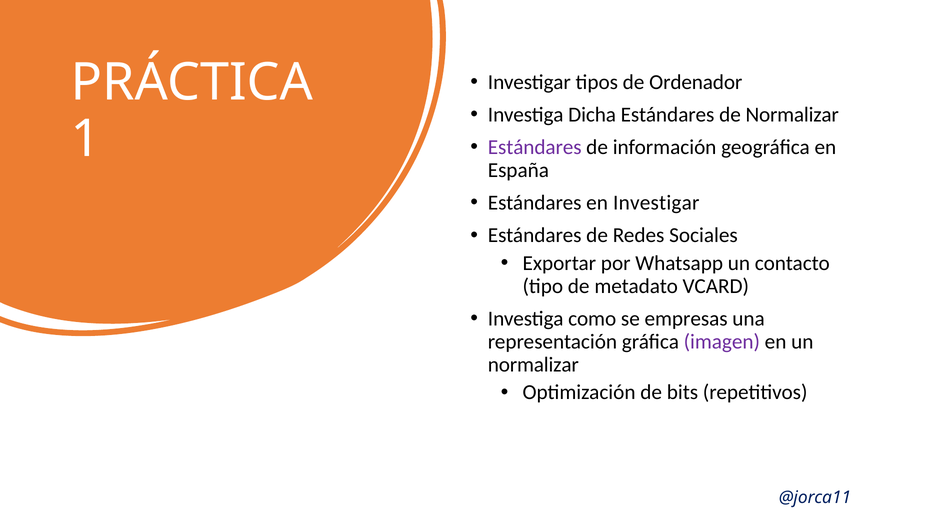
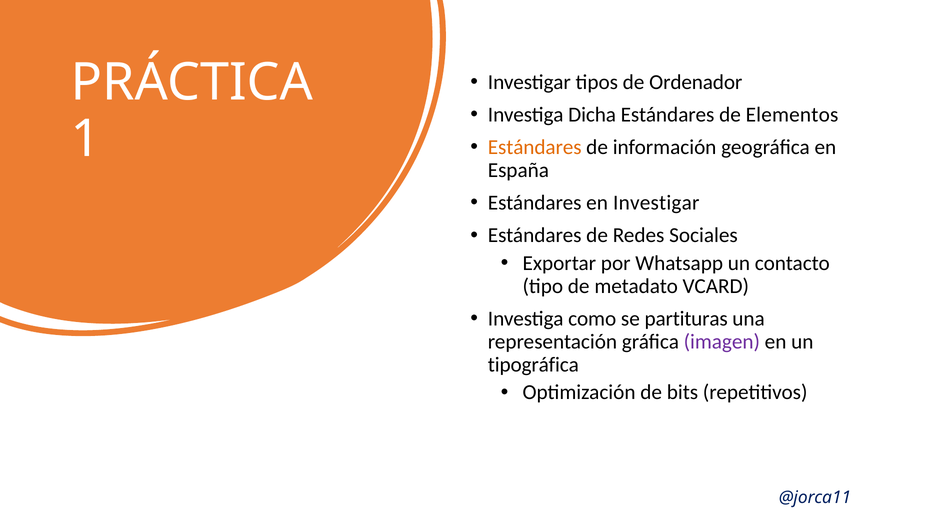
de Normalizar: Normalizar -> Elementos
Estándares at (535, 147) colour: purple -> orange
empresas: empresas -> partituras
normalizar at (533, 364): normalizar -> tipográfica
